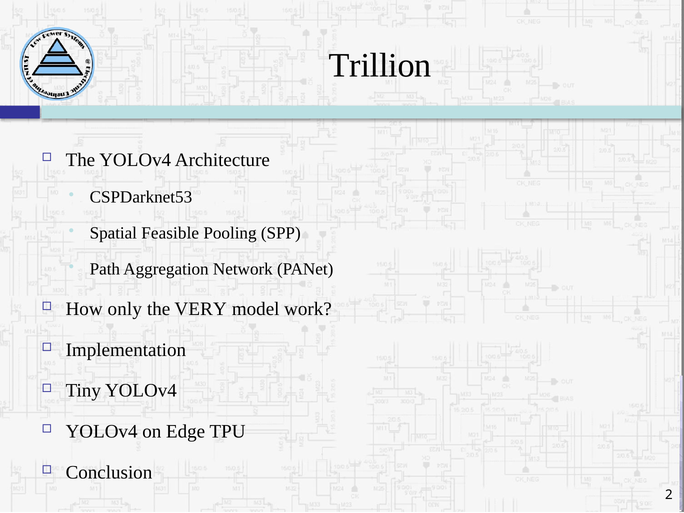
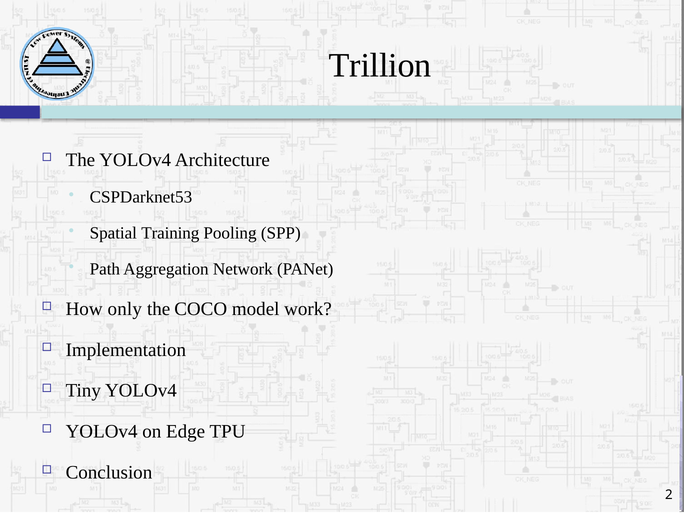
Feasible: Feasible -> Training
VERY: VERY -> COCO
